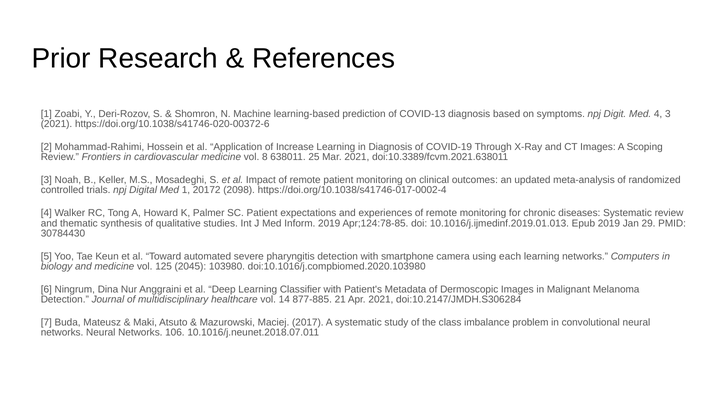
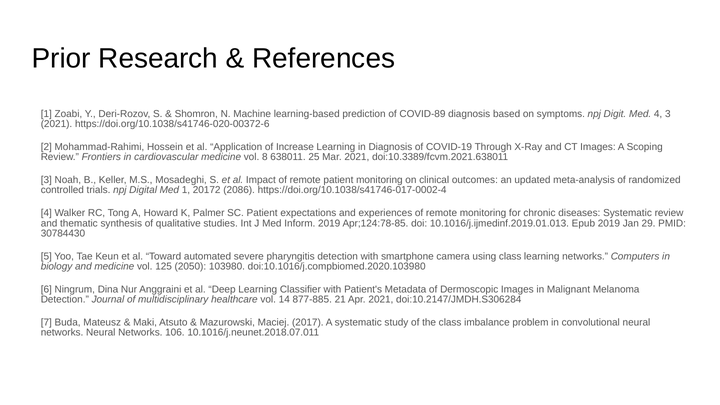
COVID-13: COVID-13 -> COVID-89
2098: 2098 -> 2086
using each: each -> class
2045: 2045 -> 2050
